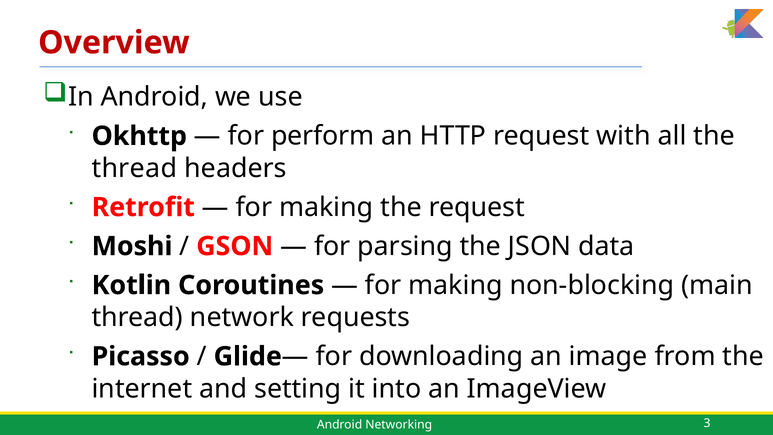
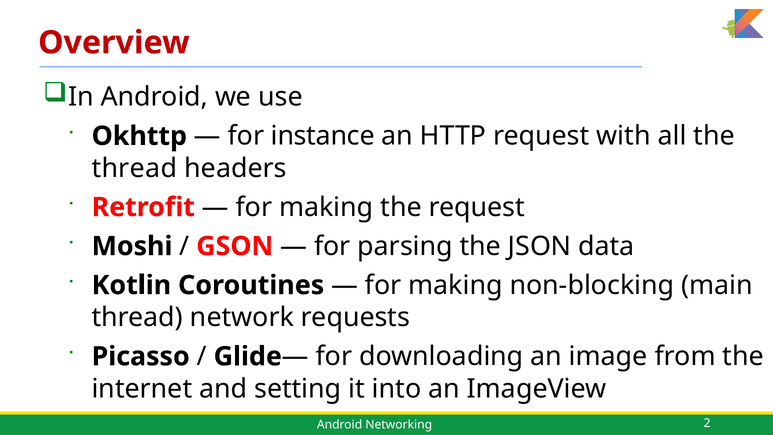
perform: perform -> instance
3: 3 -> 2
